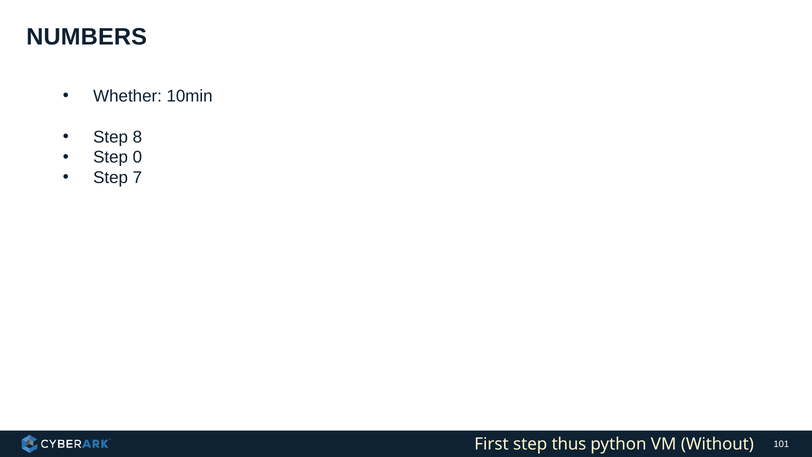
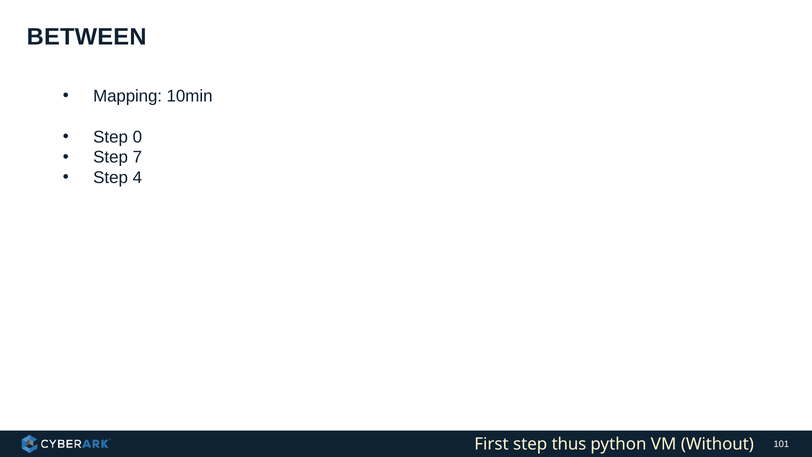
NUMBERS: NUMBERS -> BETWEEN
Whether: Whether -> Mapping
8: 8 -> 0
0: 0 -> 7
7: 7 -> 4
